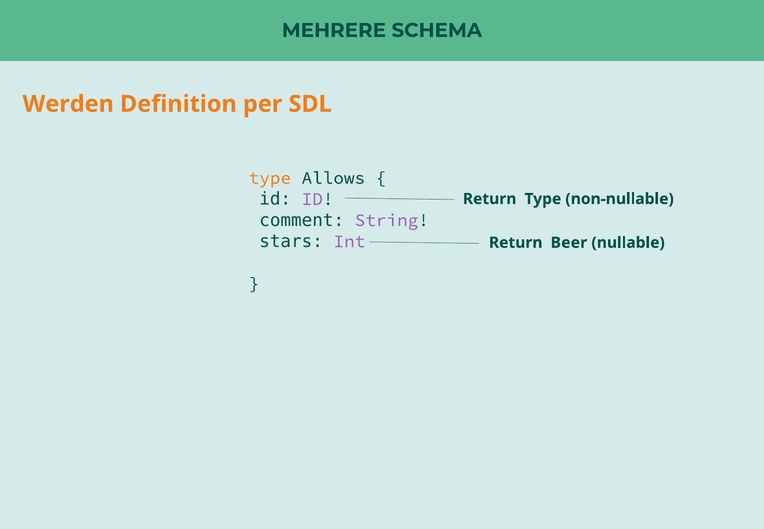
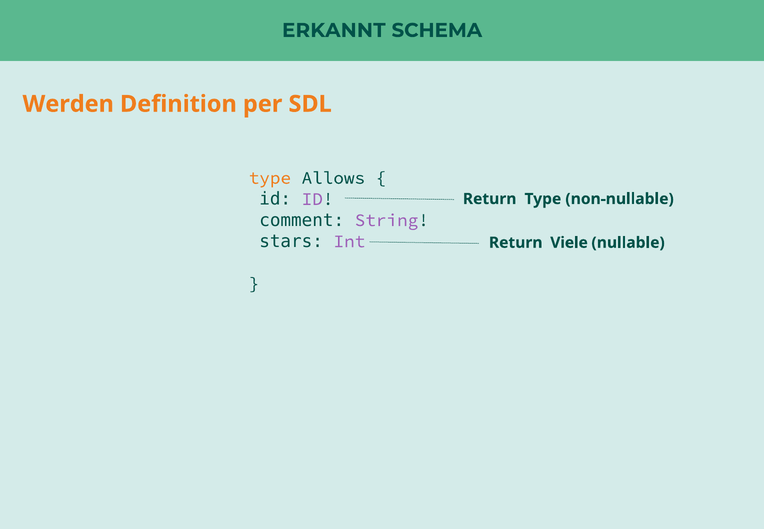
MEHRERE: MEHRERE -> ERKANNT
Beer: Beer -> Viele
